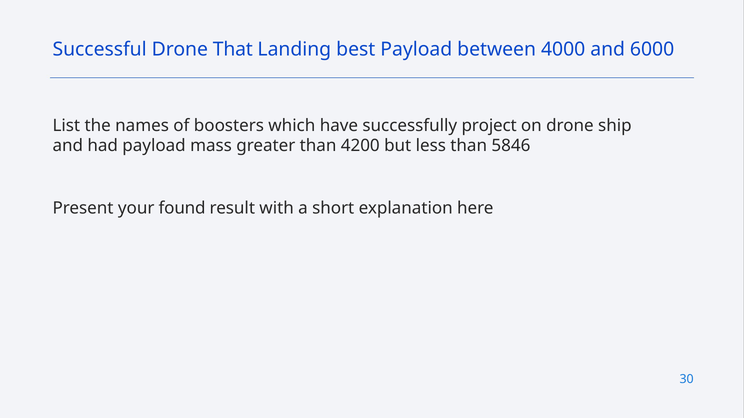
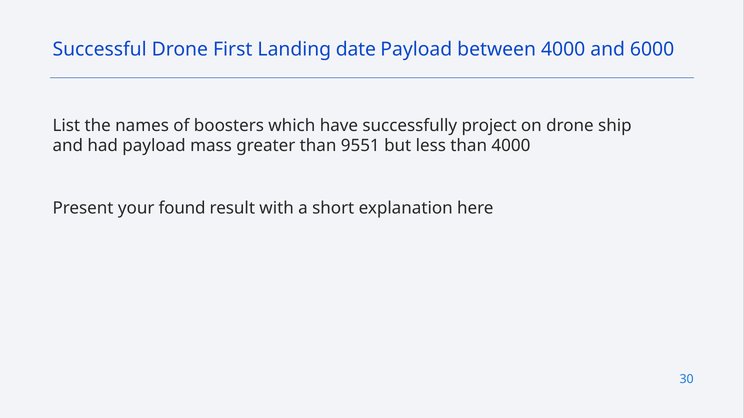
That: That -> First
best: best -> date
4200: 4200 -> 9551
than 5846: 5846 -> 4000
